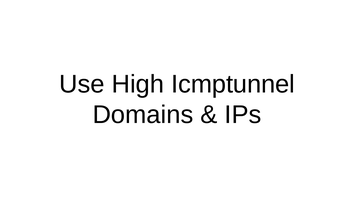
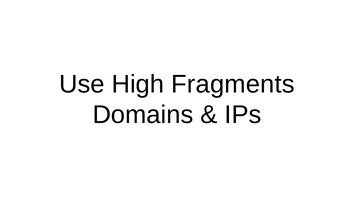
Icmptunnel: Icmptunnel -> Fragments
